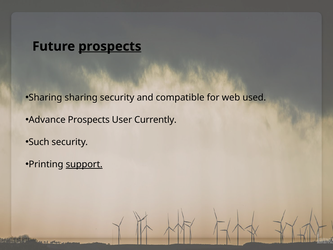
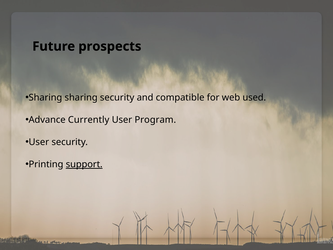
prospects at (110, 46) underline: present -> none
Advance Prospects: Prospects -> Currently
Currently: Currently -> Program
Such at (39, 142): Such -> User
